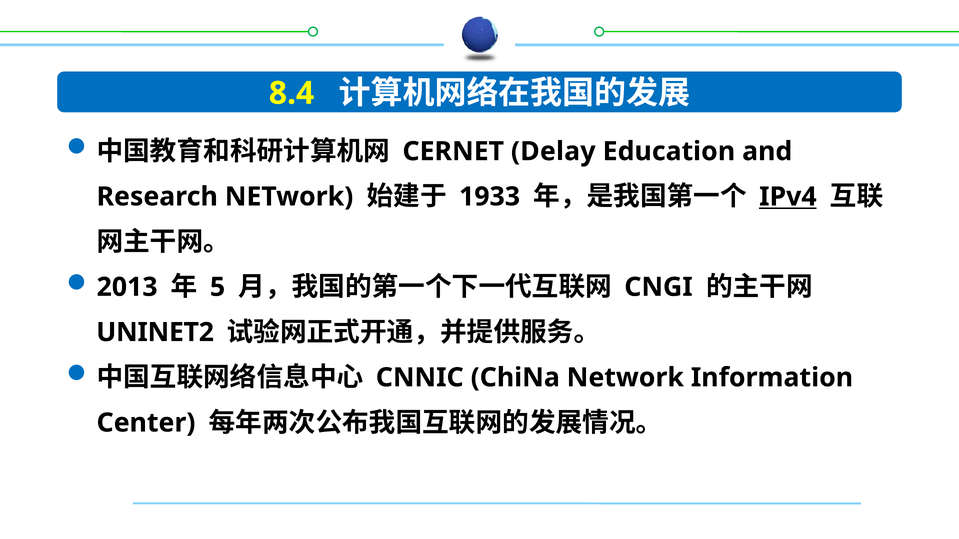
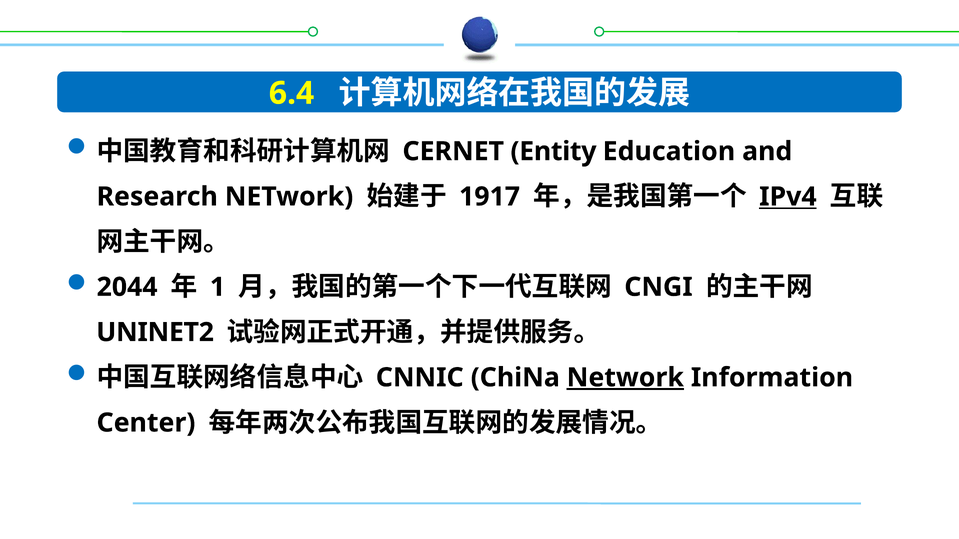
8.4: 8.4 -> 6.4
Delay: Delay -> Entity
1933: 1933 -> 1917
2013: 2013 -> 2044
5: 5 -> 1
Network at (625, 378) underline: none -> present
